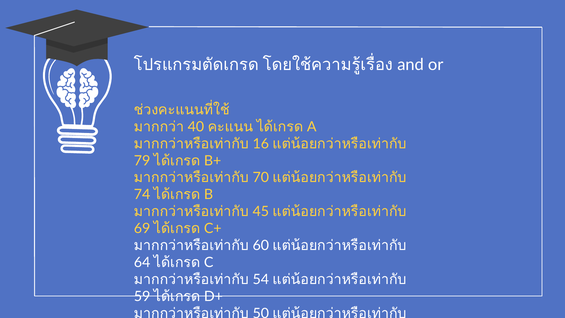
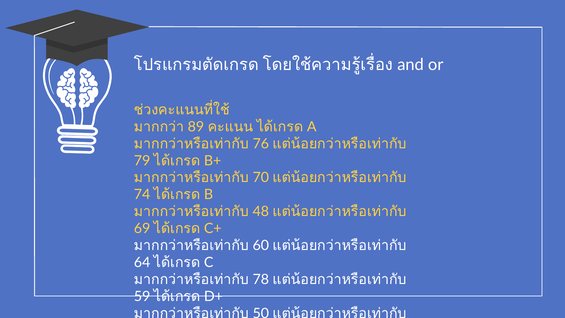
40: 40 -> 89
16: 16 -> 76
45: 45 -> 48
54 at (261, 279): 54 -> 78
